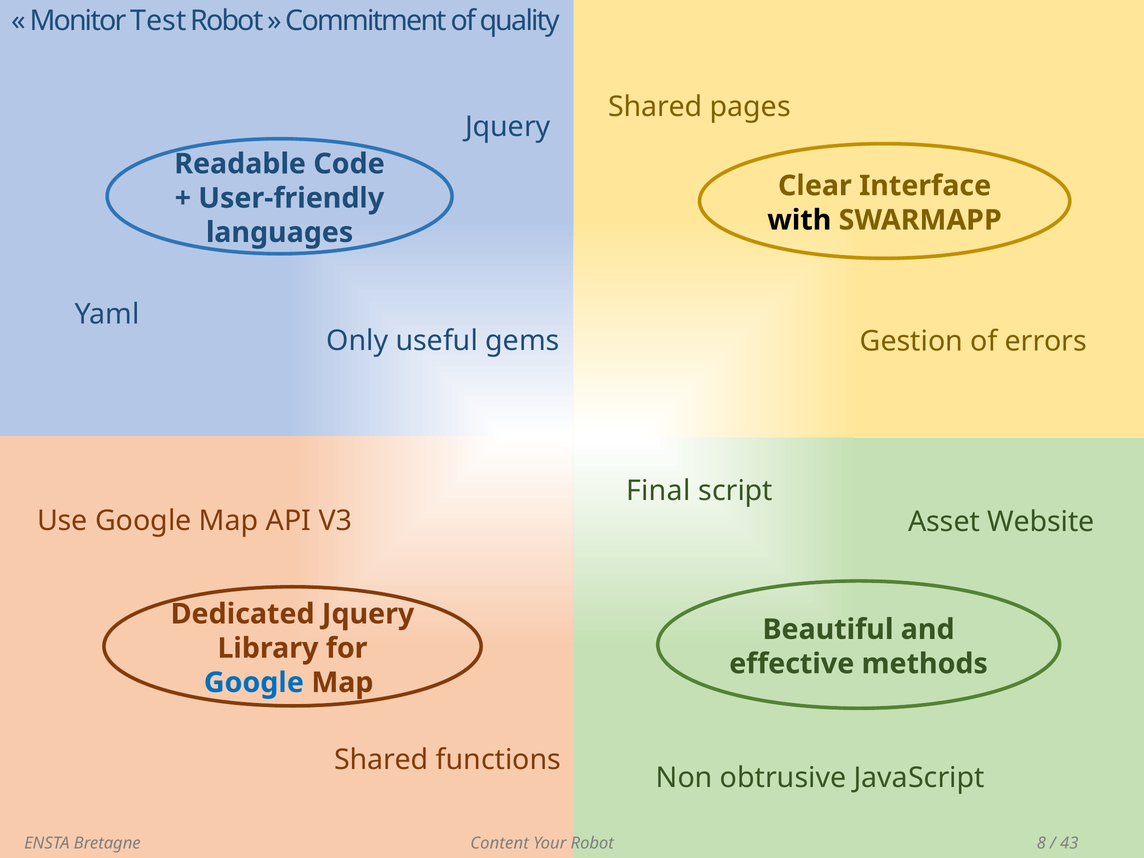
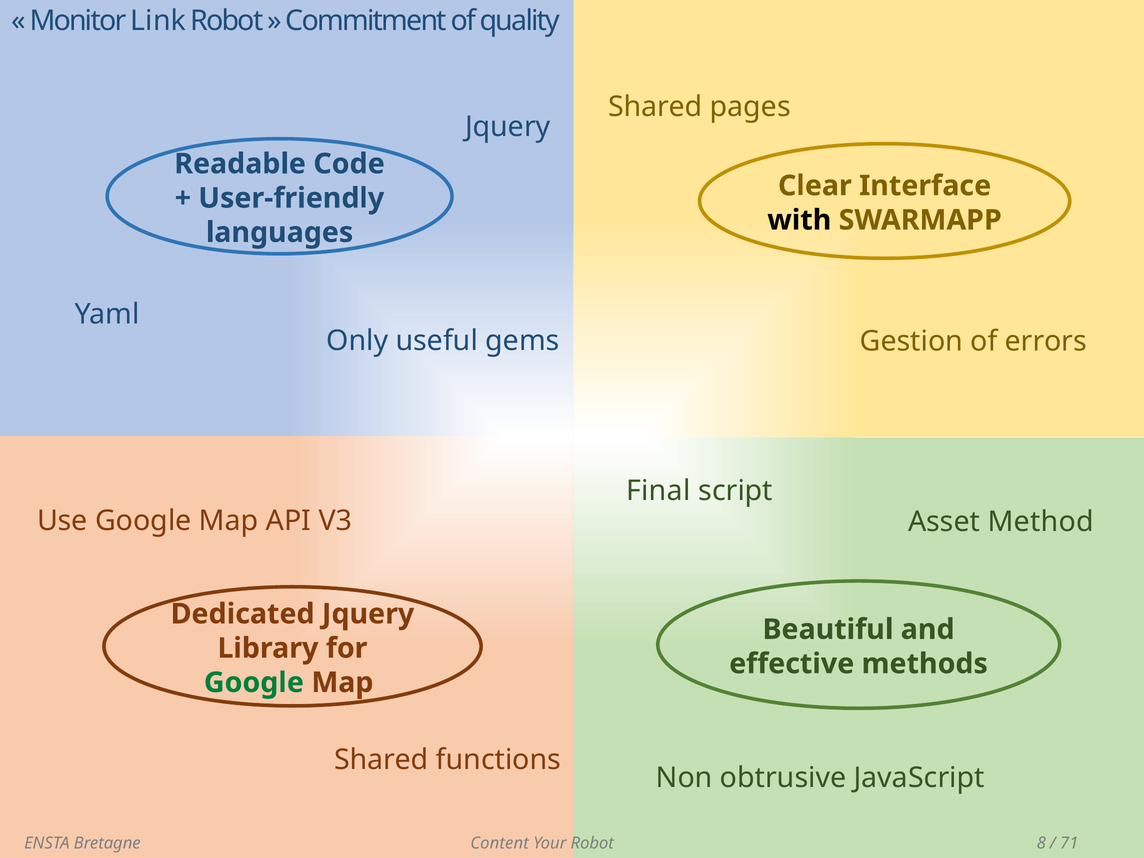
Test: Test -> Link
Website: Website -> Method
Google at (254, 683) colour: blue -> green
43: 43 -> 71
